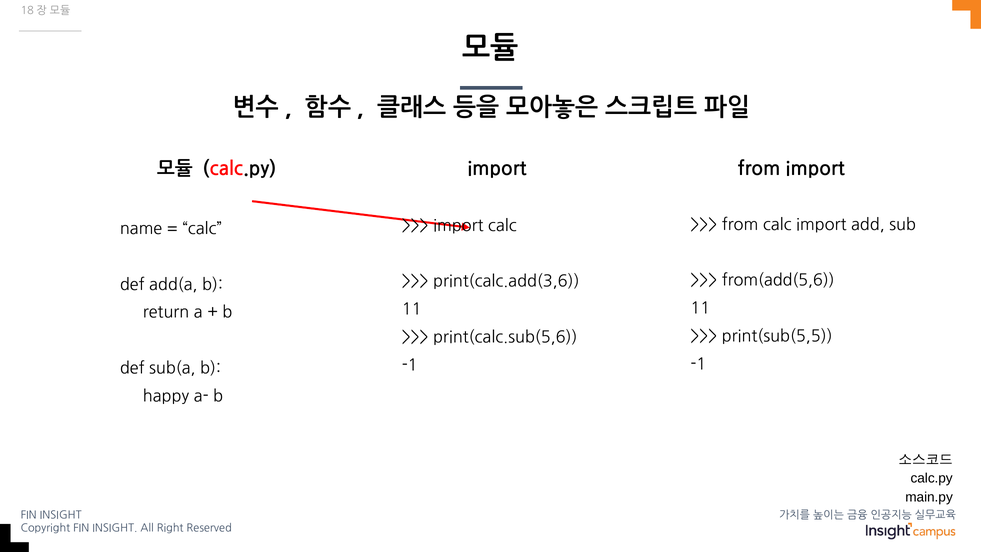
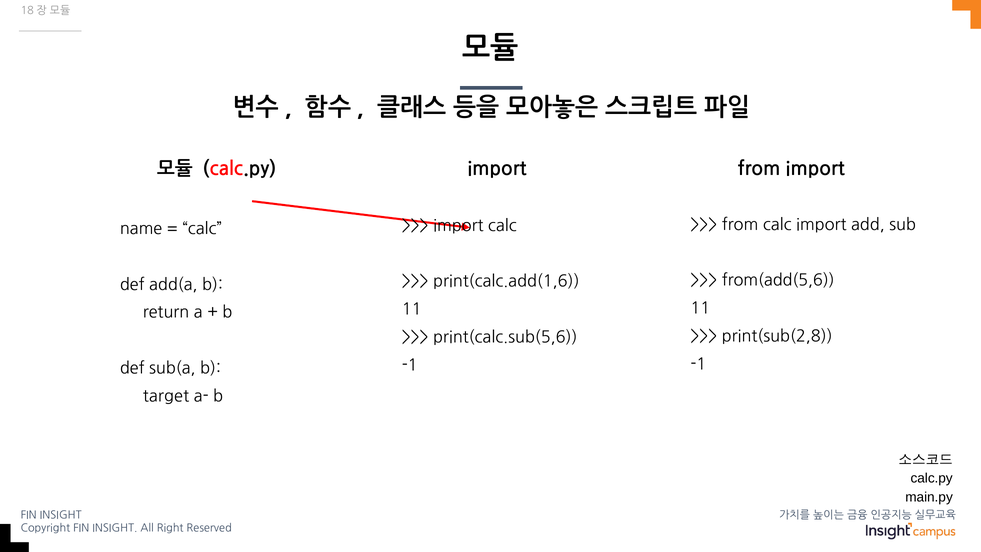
print(calc.add(3,6: print(calc.add(3,6 -> print(calc.add(1,6
print(sub(5,5: print(sub(5,5 -> print(sub(2,8
happy: happy -> target
